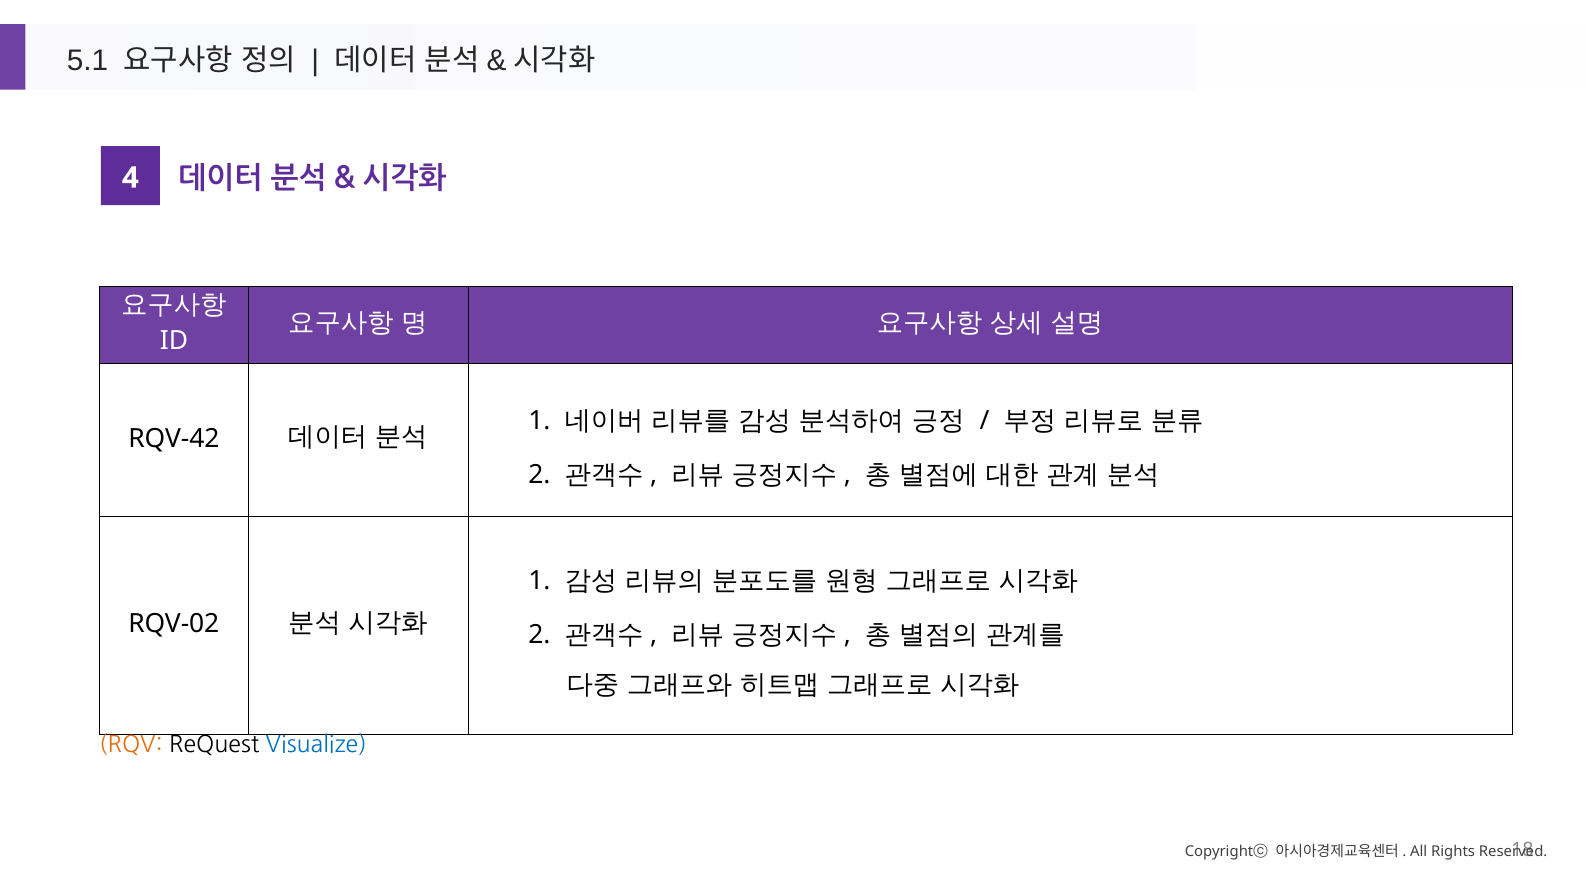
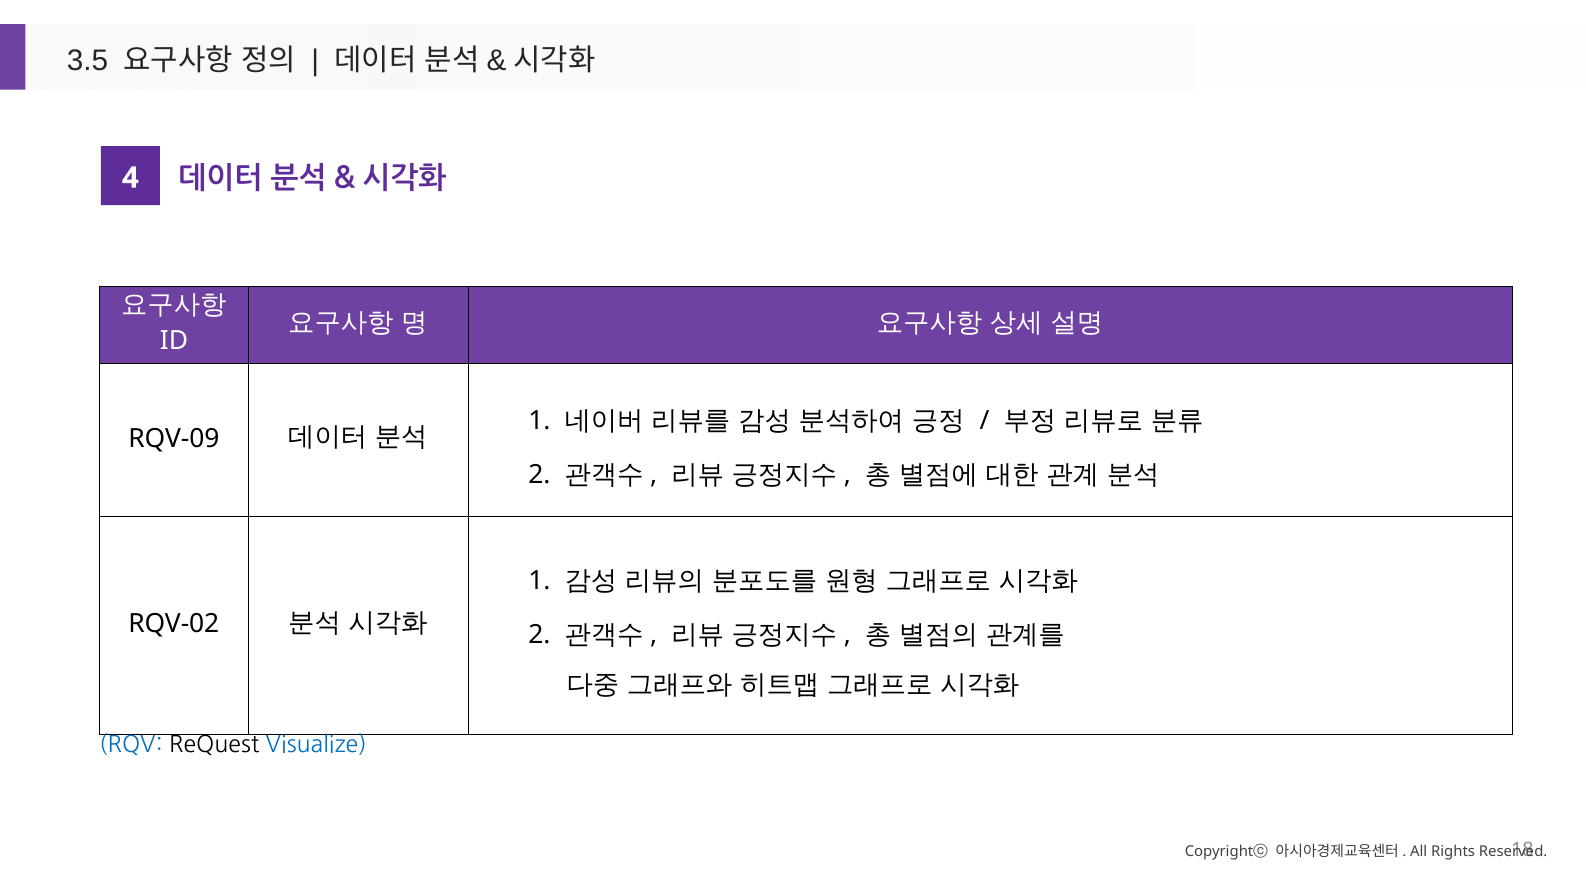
5.1: 5.1 -> 3.5
RQV-42: RQV-42 -> RQV-09
RQV colour: orange -> blue
